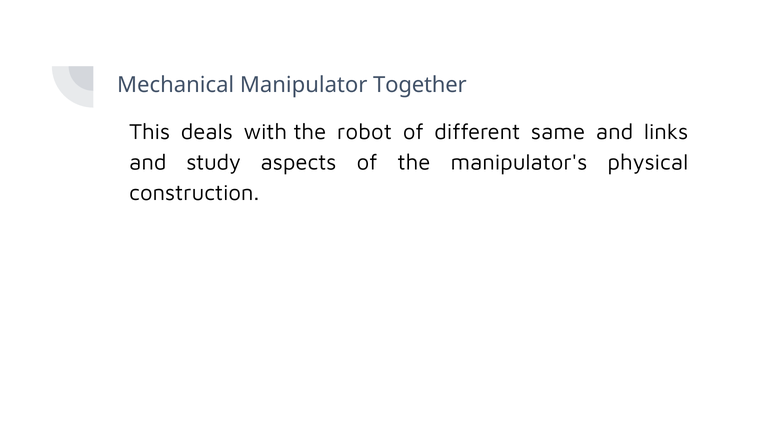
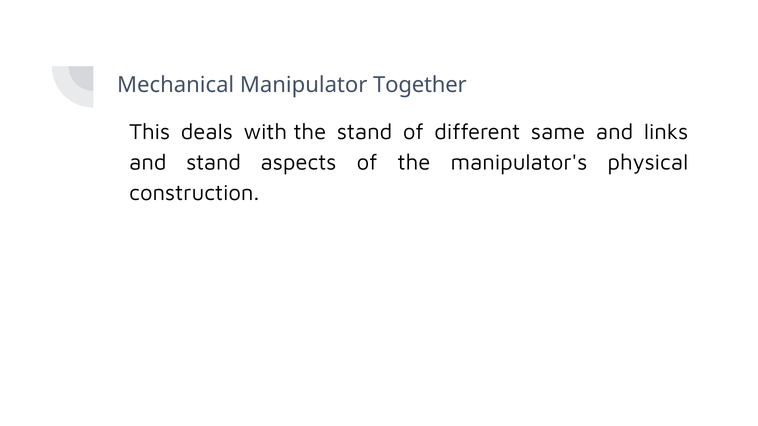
the robot: robot -> stand
and study: study -> stand
